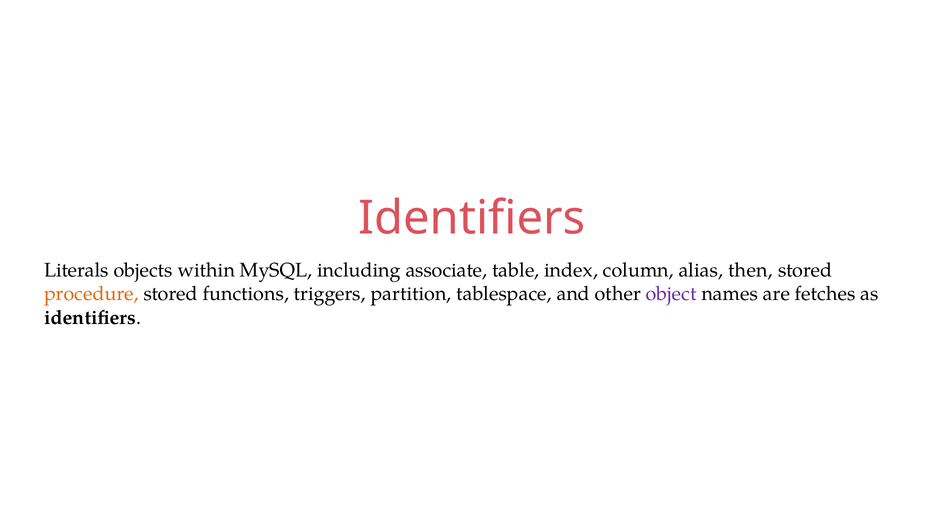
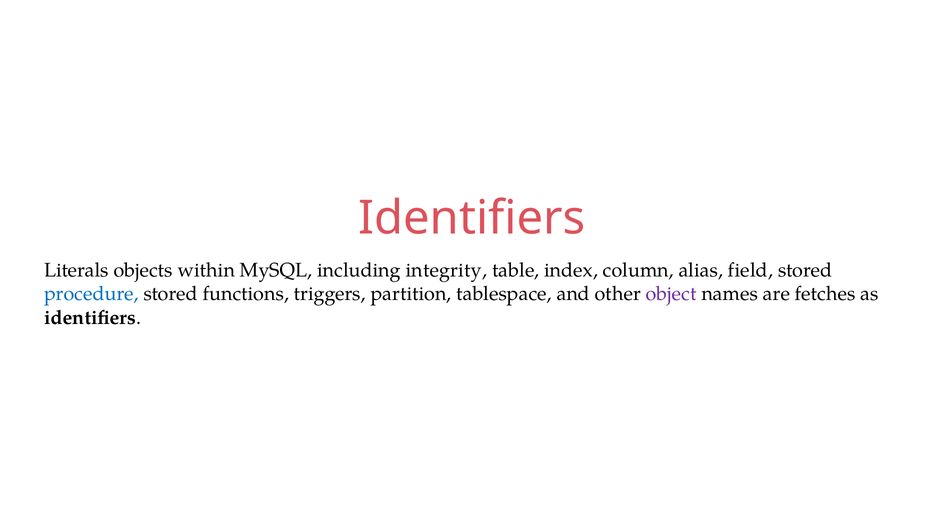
associate: associate -> integrity
then: then -> field
procedure colour: orange -> blue
